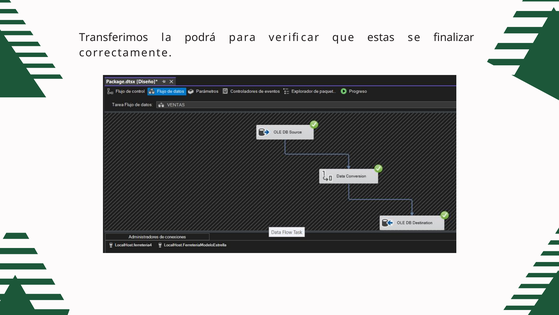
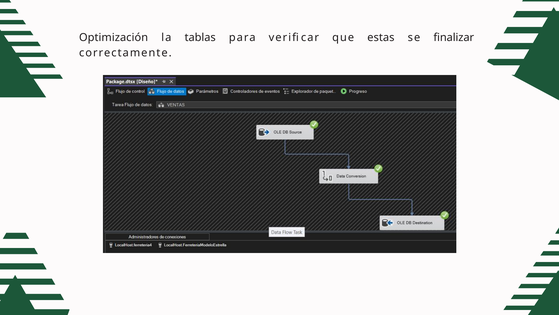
Transferimos: Transferimos -> Optimización
podrá: podrá -> tablas
